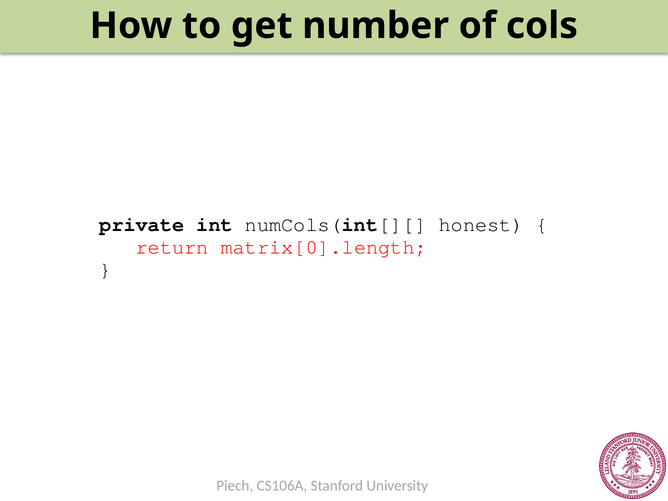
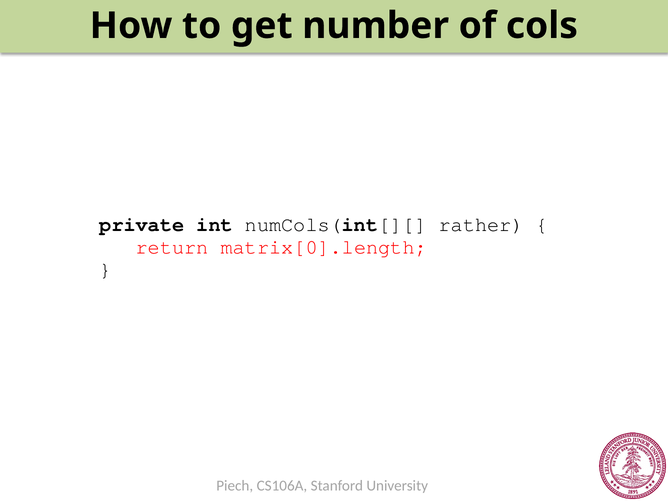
honest: honest -> rather
